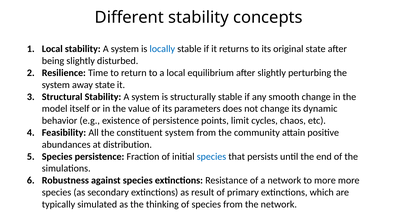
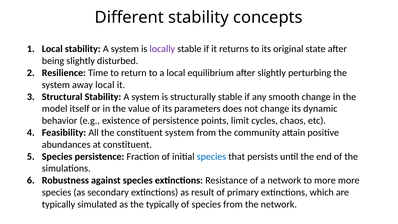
locally colour: blue -> purple
away state: state -> local
at distribution: distribution -> constituent
the thinking: thinking -> typically
